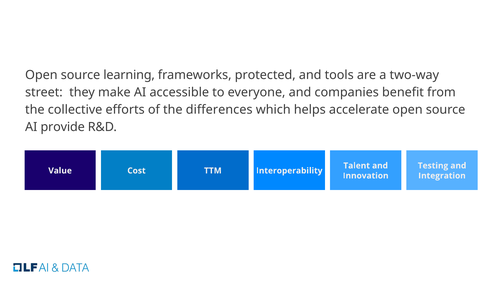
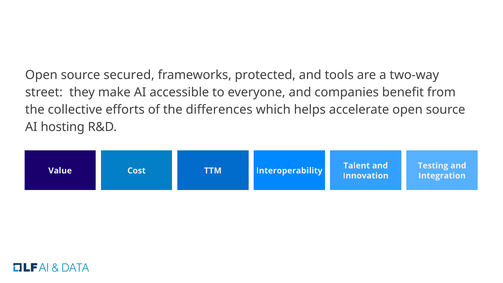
learning: learning -> secured
provide: provide -> hosting
